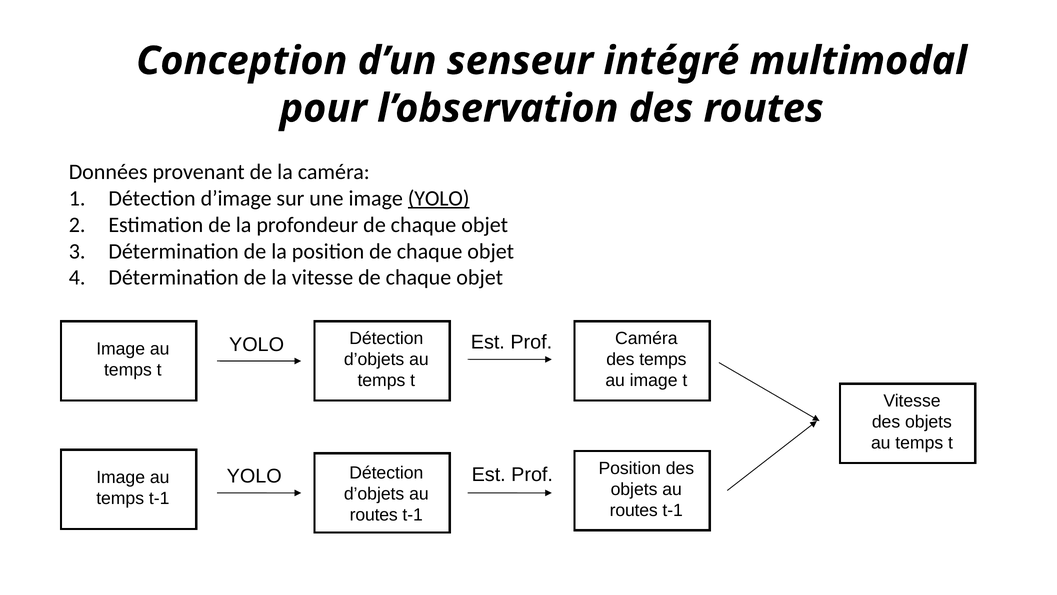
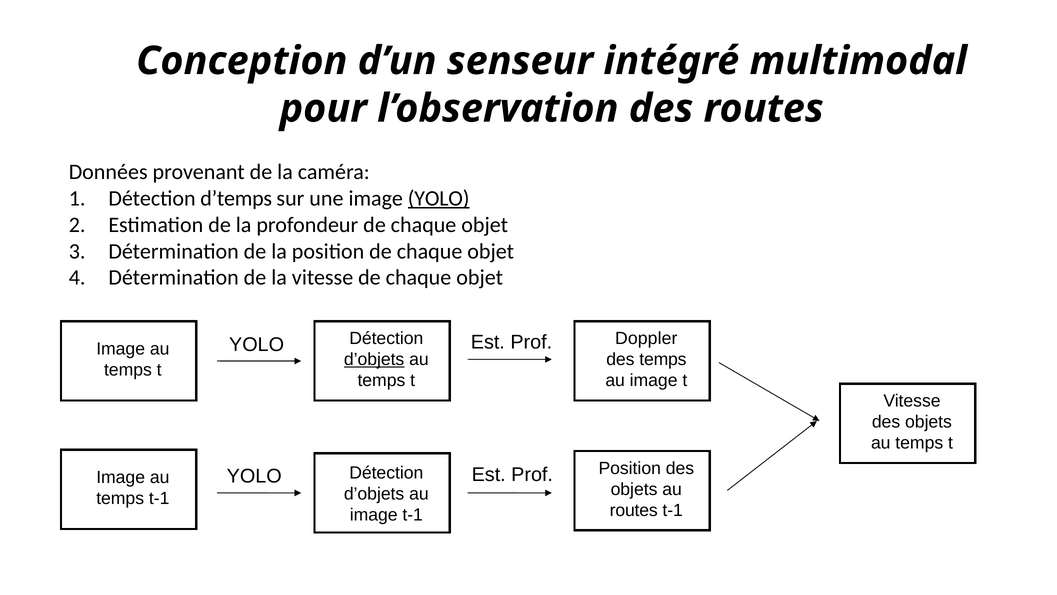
d’image: d’image -> d’temps
Caméra at (646, 338): Caméra -> Doppler
d’objets at (374, 359) underline: none -> present
routes at (374, 515): routes -> image
